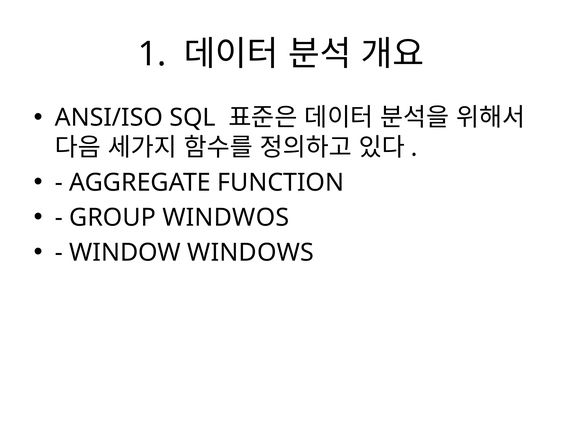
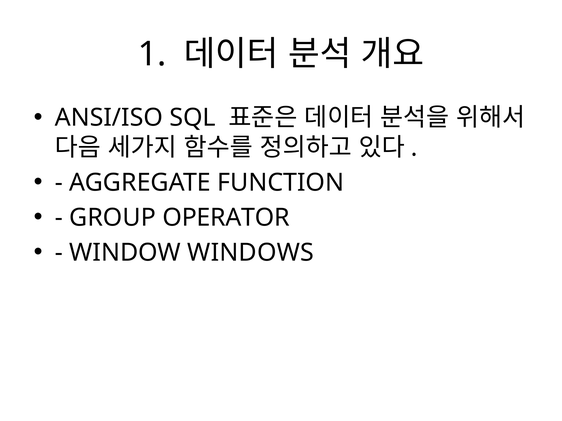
WINDWOS: WINDWOS -> OPERATOR
